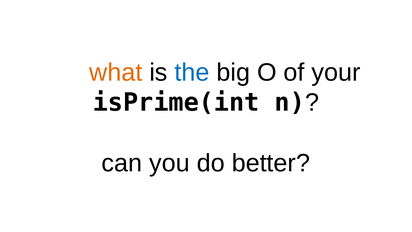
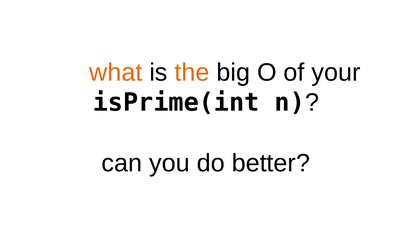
the colour: blue -> orange
